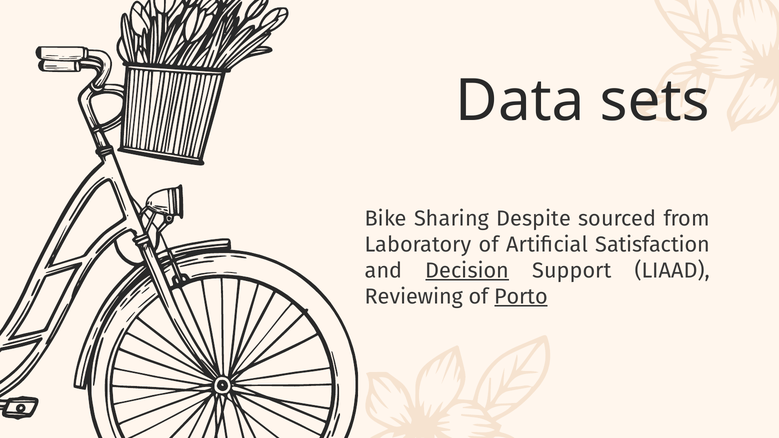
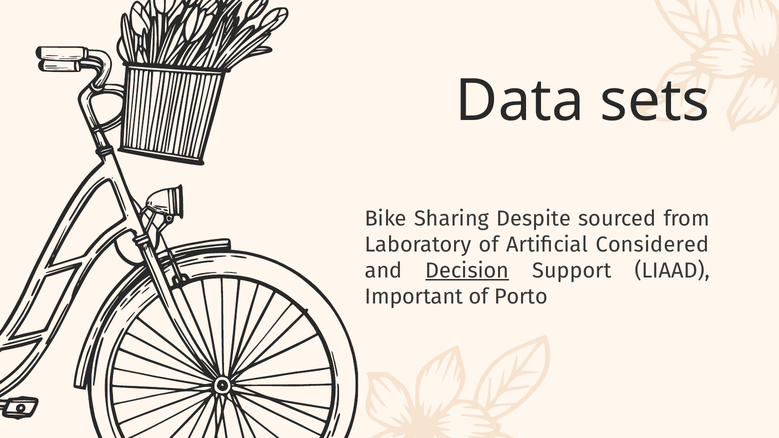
Satisfaction: Satisfaction -> Considered
Reviewing: Reviewing -> Important
Porto underline: present -> none
